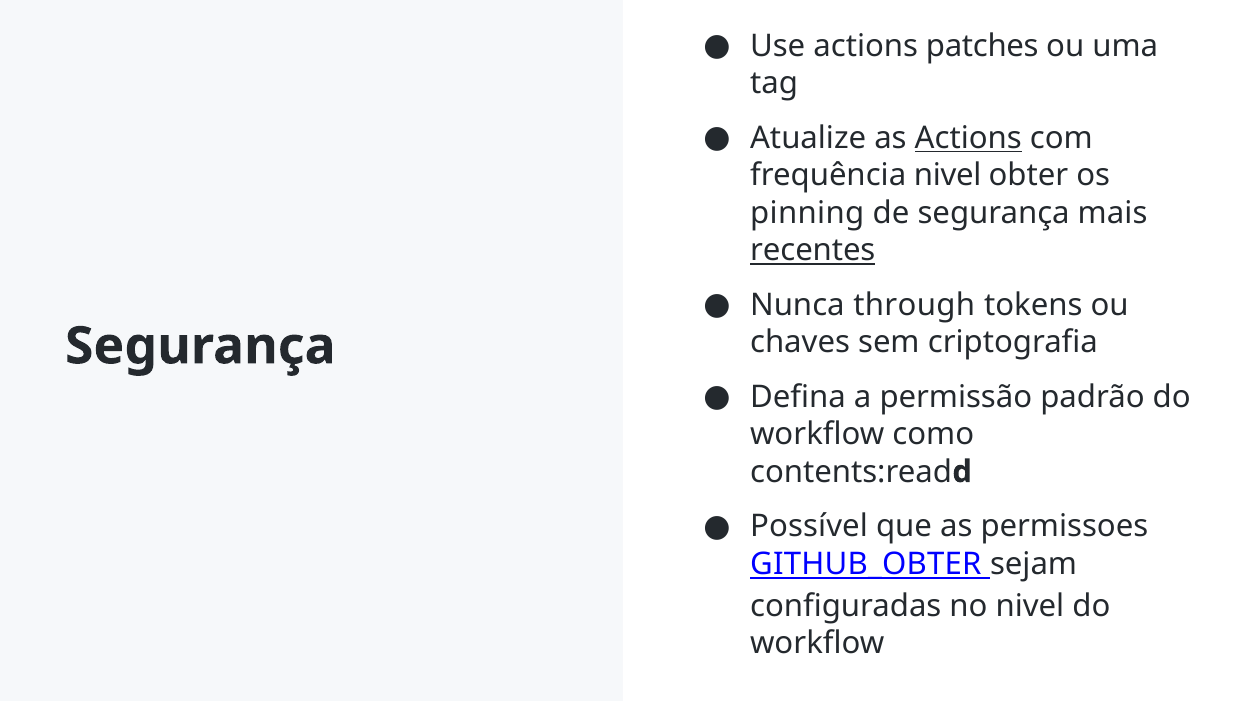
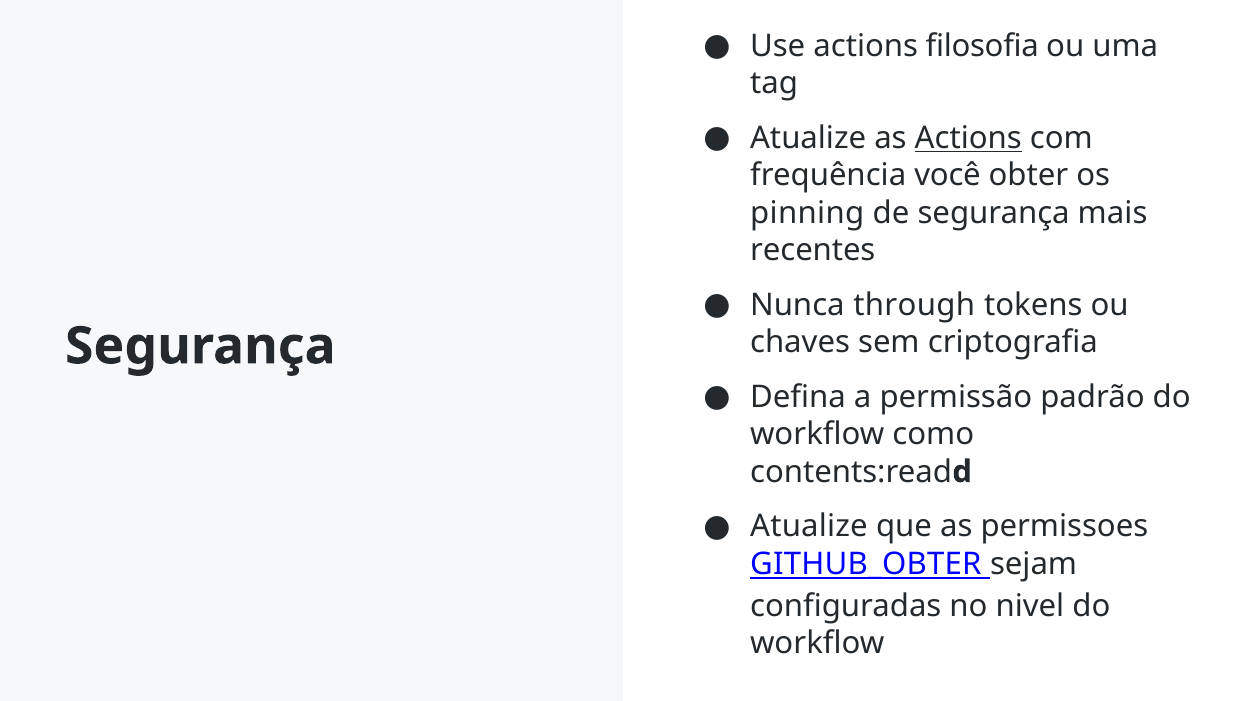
patches: patches -> filosofia
frequência nivel: nivel -> você
recentes underline: present -> none
Possível at (809, 526): Possível -> Atualize
